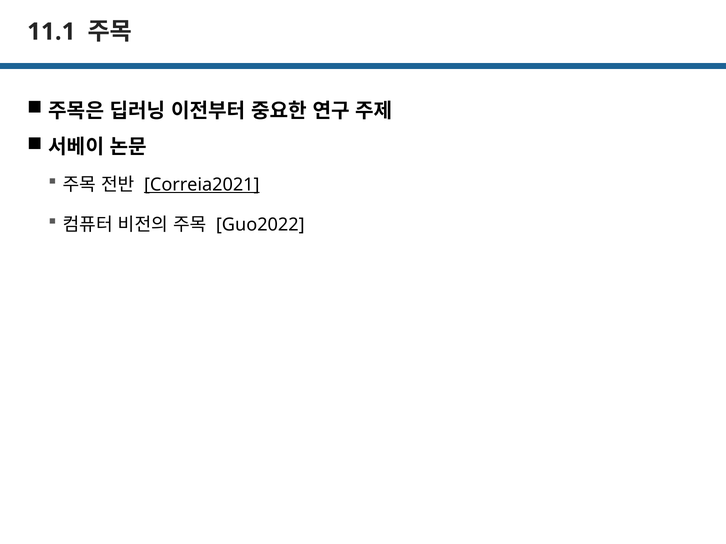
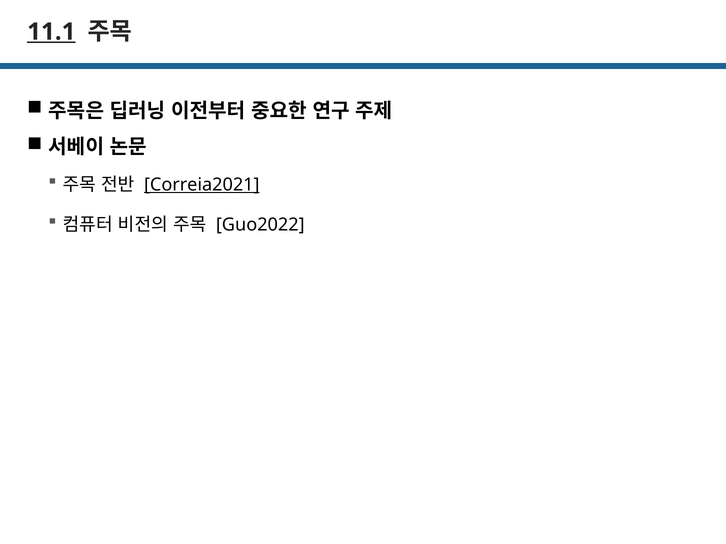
11.1 underline: none -> present
